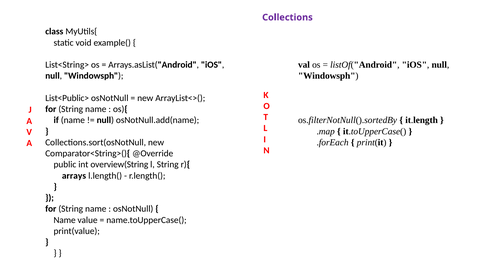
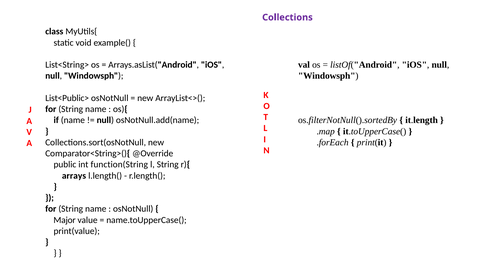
overview(String: overview(String -> function(String
Name at (65, 220): Name -> Major
